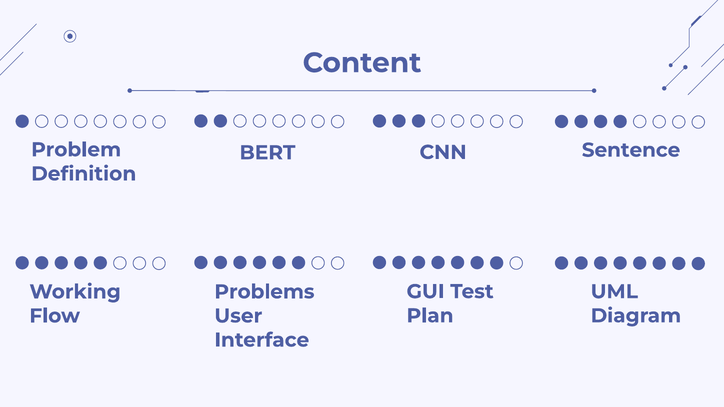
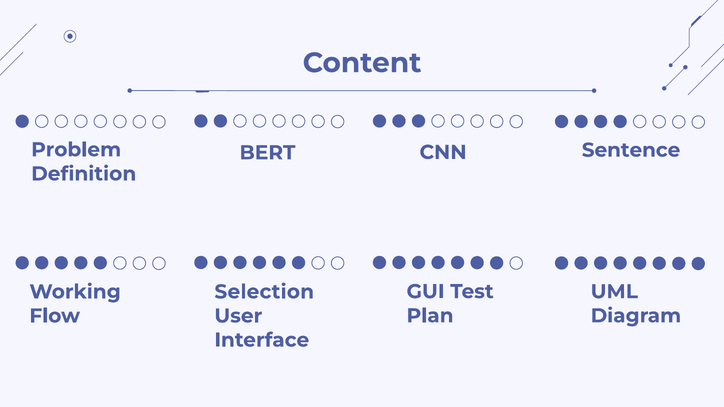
Problems: Problems -> Selection
